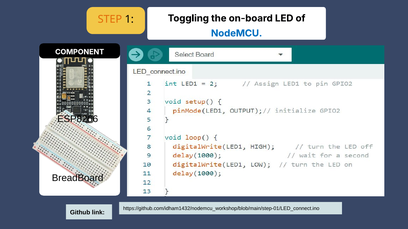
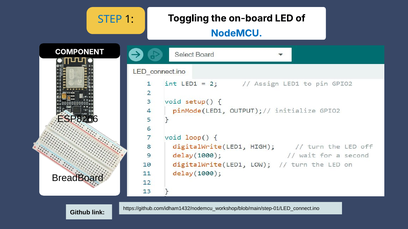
STEP colour: orange -> blue
